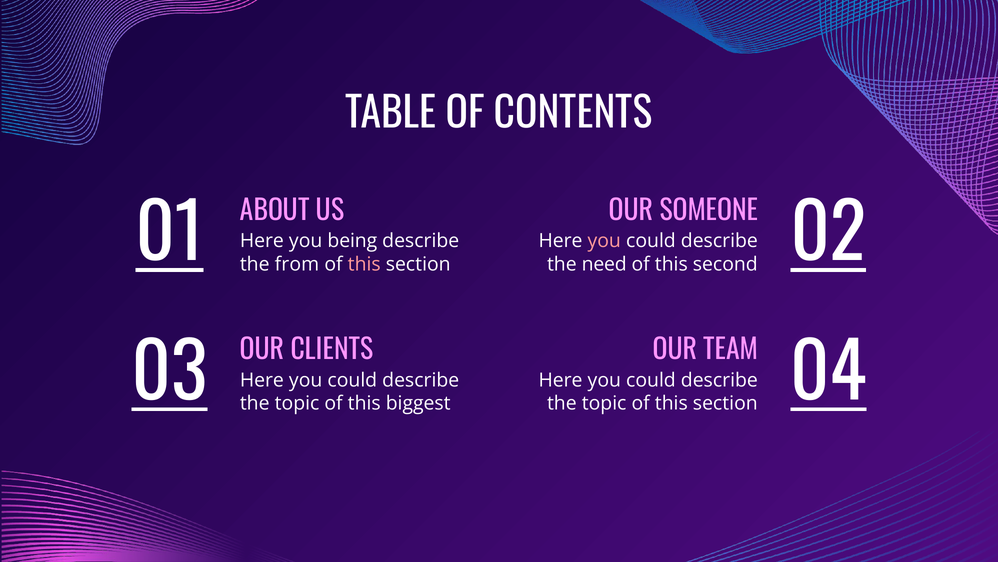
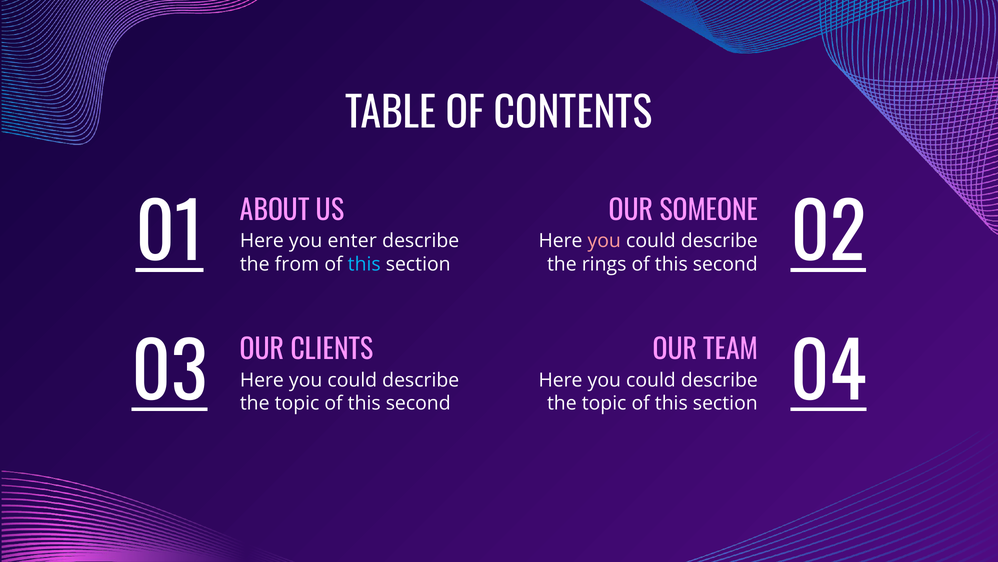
being: being -> enter
this at (364, 264) colour: pink -> light blue
need: need -> rings
topic of this biggest: biggest -> second
